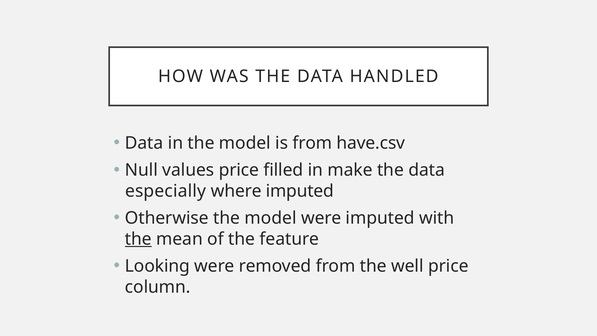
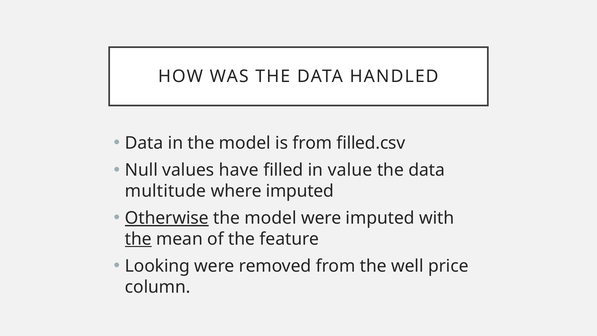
have.csv: have.csv -> filled.csv
values price: price -> have
make: make -> value
especially: especially -> multitude
Otherwise underline: none -> present
